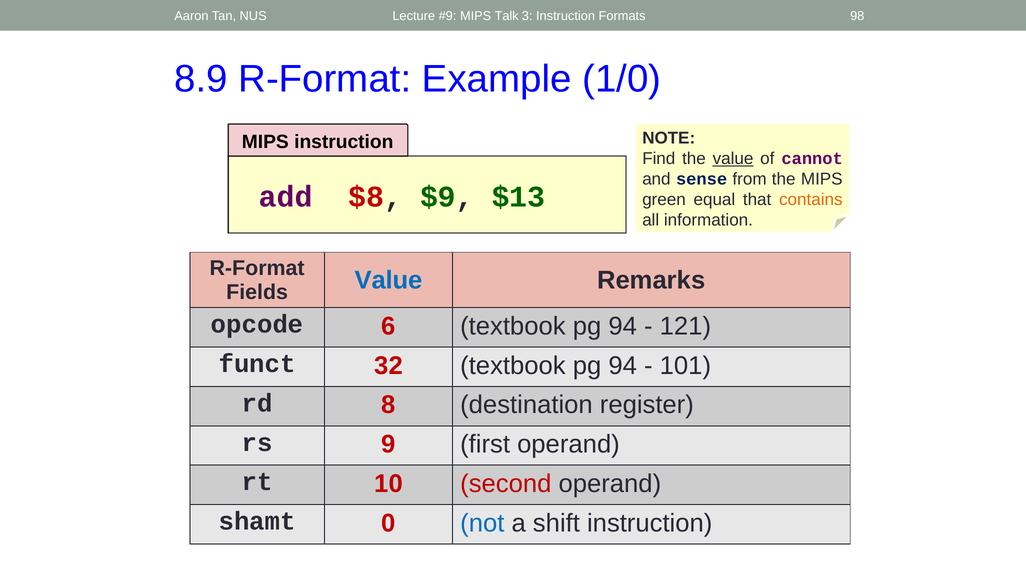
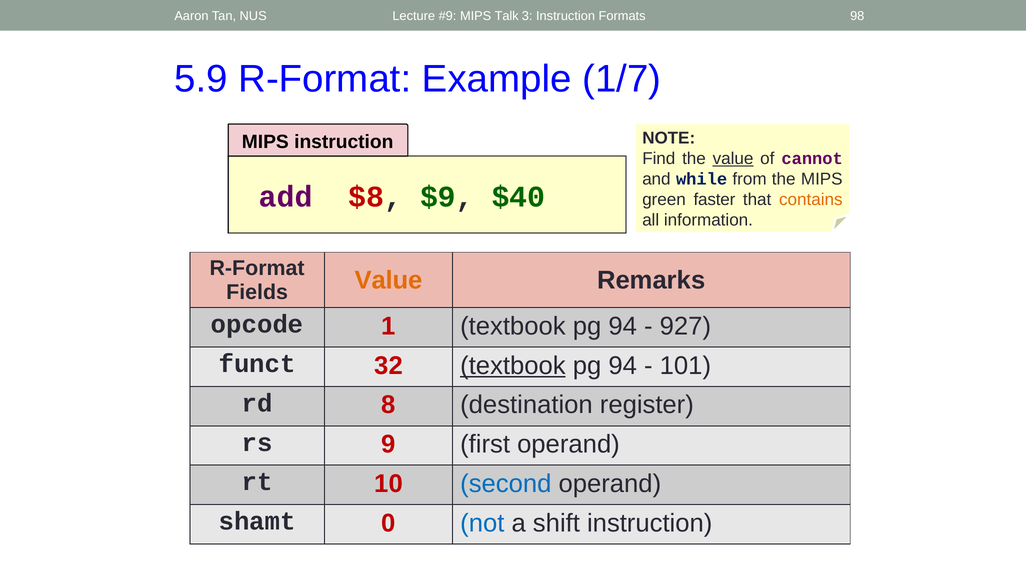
8.9: 8.9 -> 5.9
1/0: 1/0 -> 1/7
sense: sense -> while
$13: $13 -> $40
equal: equal -> faster
Value at (389, 280) colour: blue -> orange
6: 6 -> 1
121: 121 -> 927
textbook at (513, 366) underline: none -> present
second colour: red -> blue
